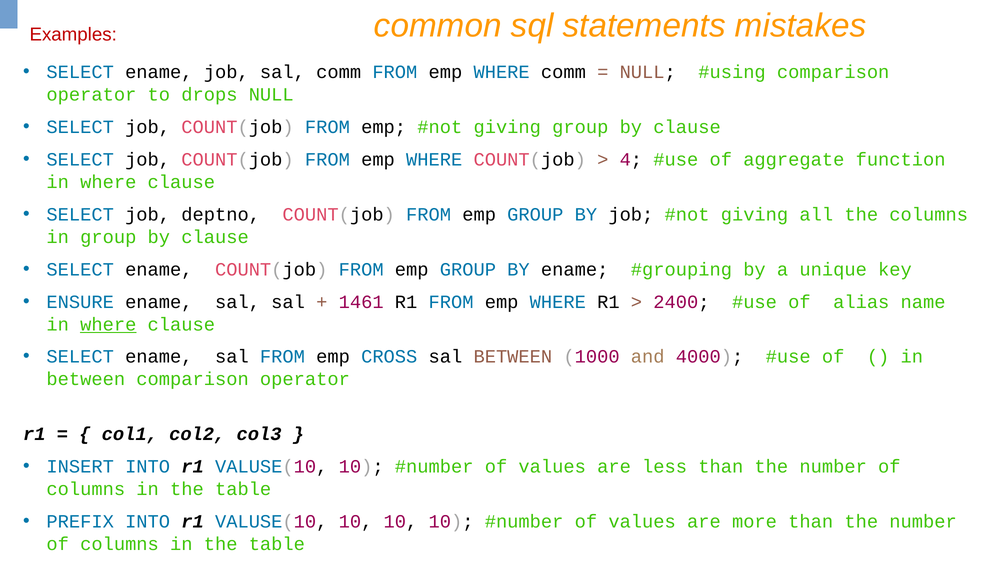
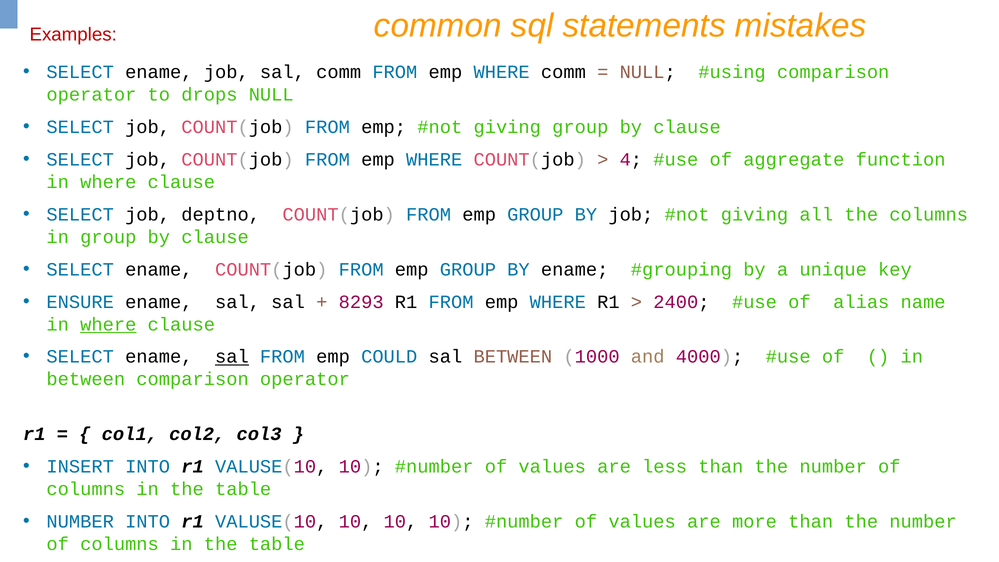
1461: 1461 -> 8293
sal at (232, 357) underline: none -> present
CROSS: CROSS -> COULD
PREFIX at (80, 522): PREFIX -> NUMBER
